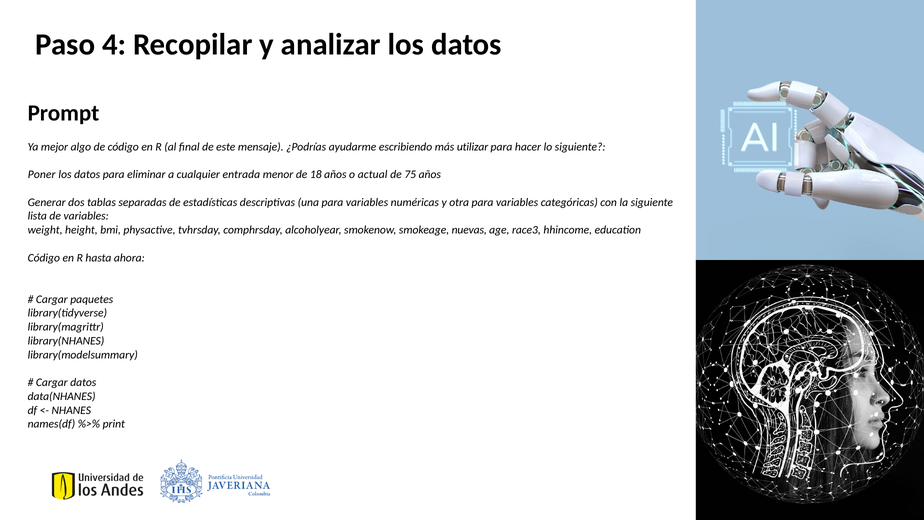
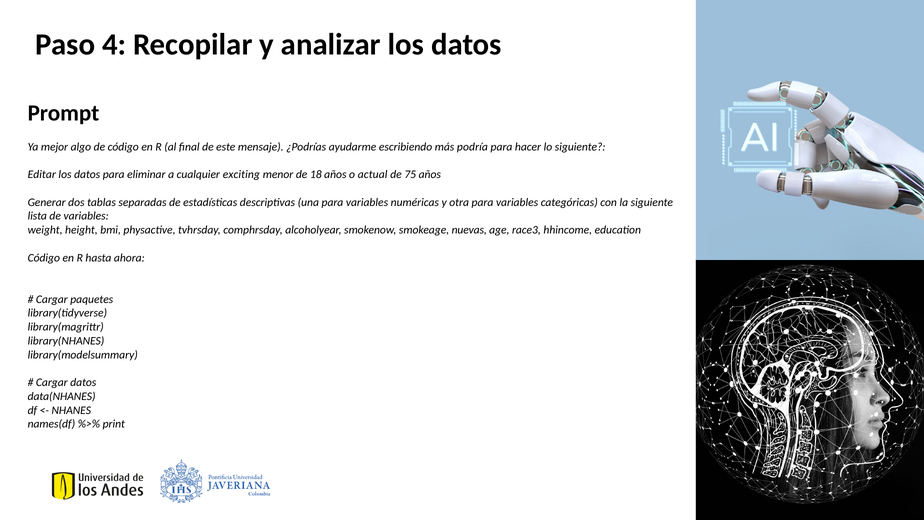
utilizar: utilizar -> podría
Poner: Poner -> Editar
entrada: entrada -> exciting
